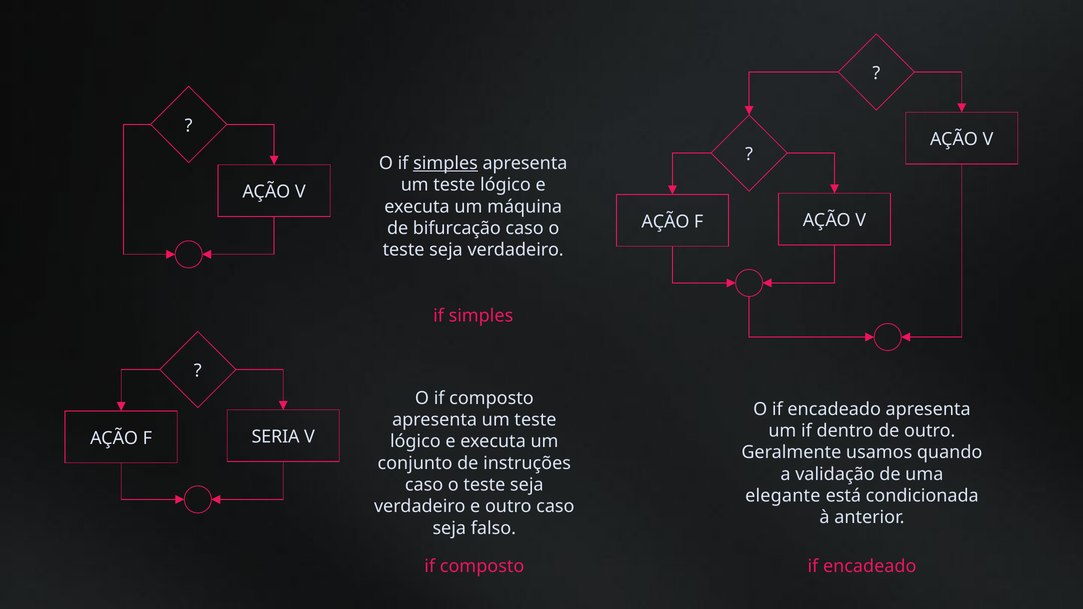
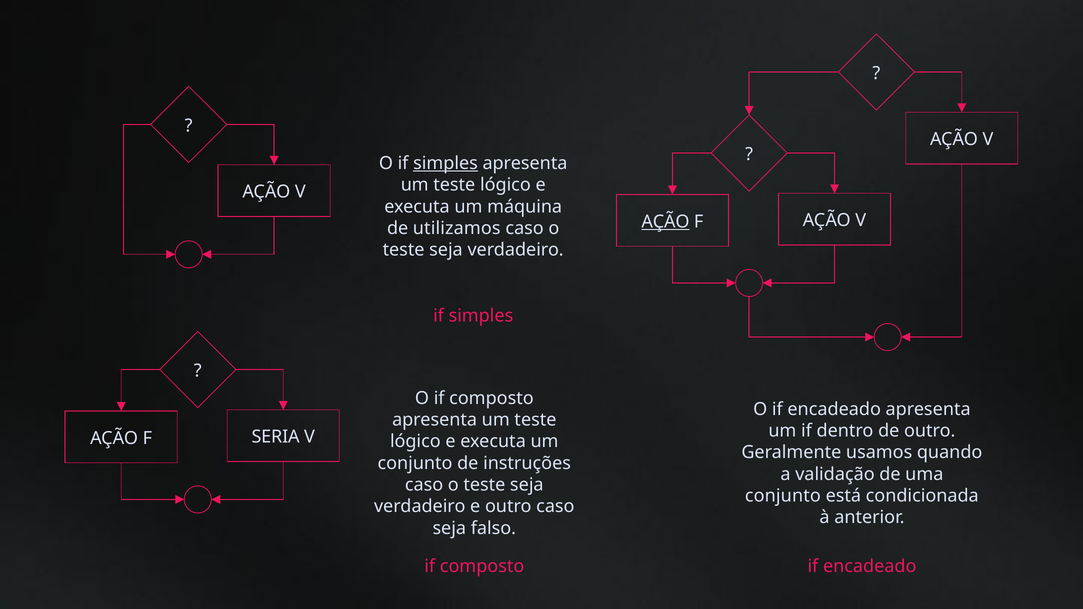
AÇÃO at (665, 222) underline: none -> present
bifurcação: bifurcação -> utilizamos
elegante at (783, 496): elegante -> conjunto
